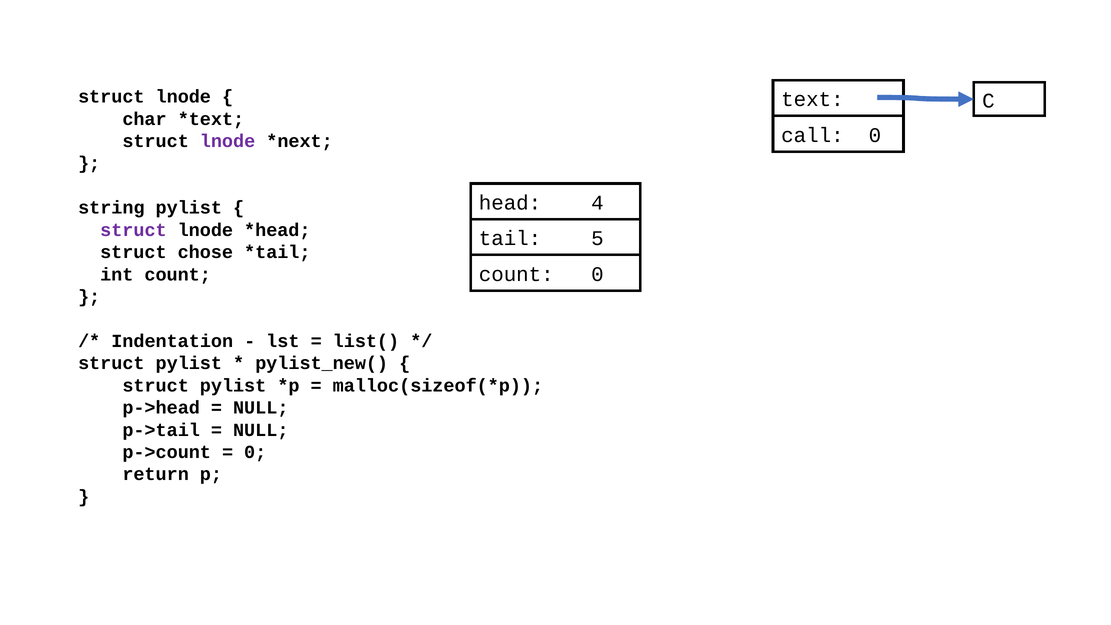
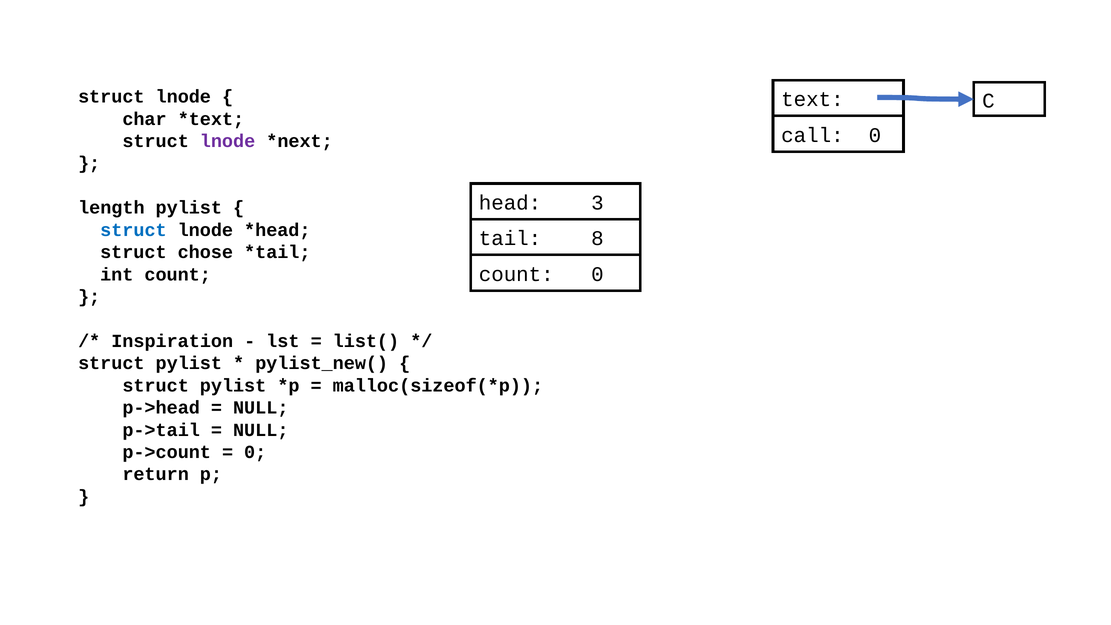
4: 4 -> 3
string: string -> length
struct at (133, 230) colour: purple -> blue
5: 5 -> 8
Indentation: Indentation -> Inspiration
